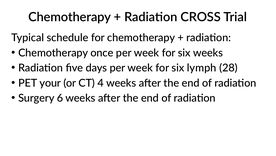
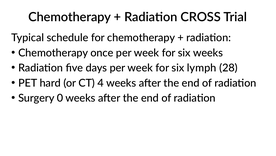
your: your -> hard
6: 6 -> 0
